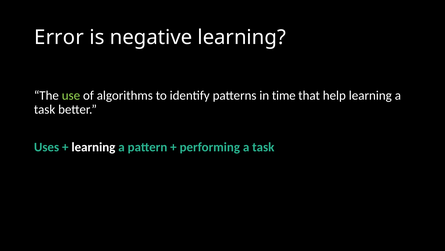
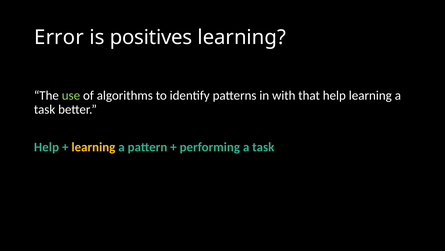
negative: negative -> positives
time: time -> with
Uses at (47, 147): Uses -> Help
learning at (93, 147) colour: white -> yellow
